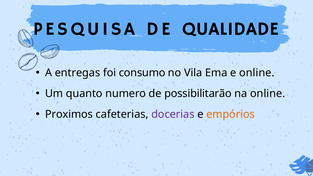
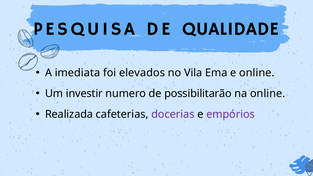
entregas: entregas -> imediata
consumo: consumo -> elevados
quanto: quanto -> investir
Proximos: Proximos -> Realizada
empórios colour: orange -> purple
